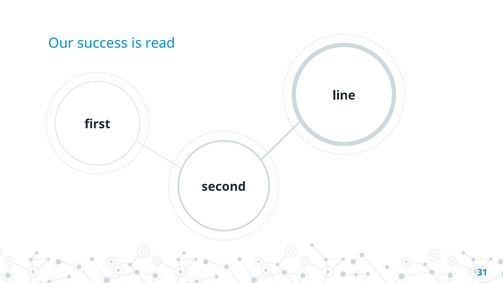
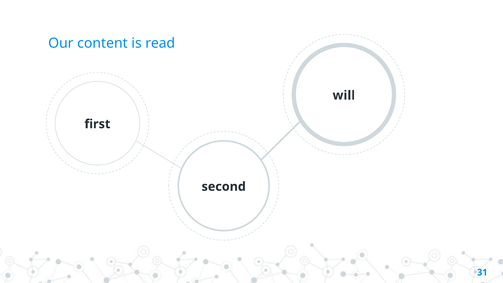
success: success -> content
line: line -> will
